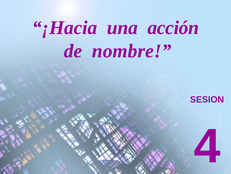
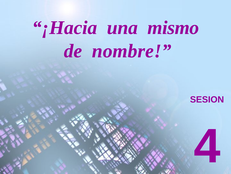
acción: acción -> mismo
